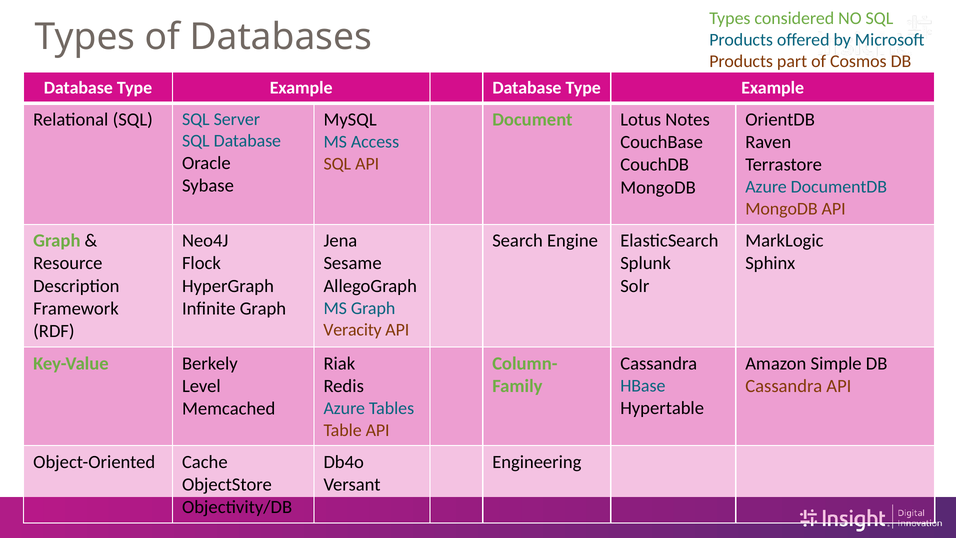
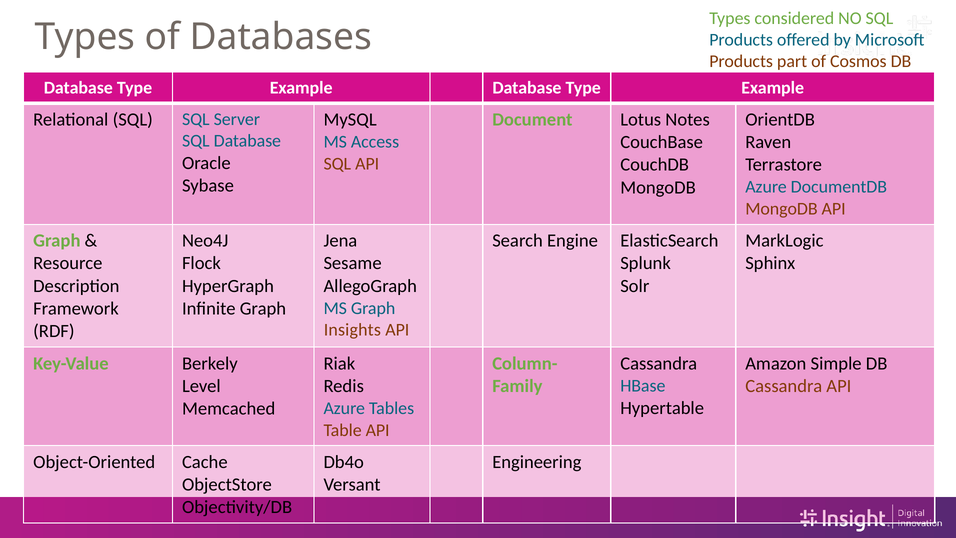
Veracity: Veracity -> Insights
